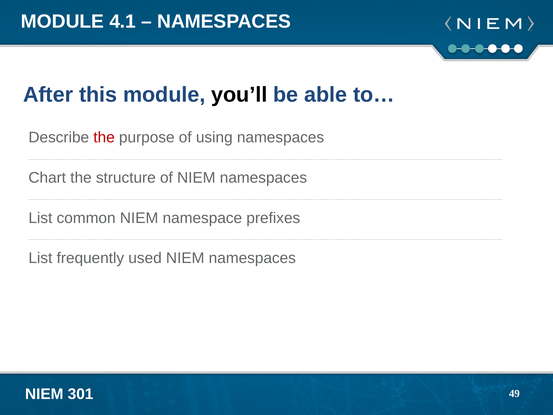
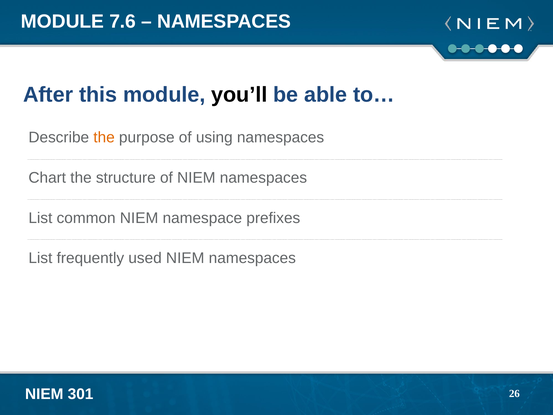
4.1: 4.1 -> 7.6
the at (104, 137) colour: red -> orange
49: 49 -> 26
